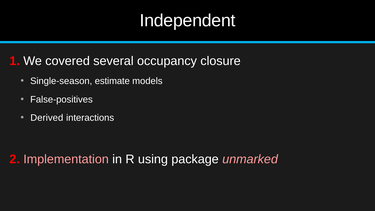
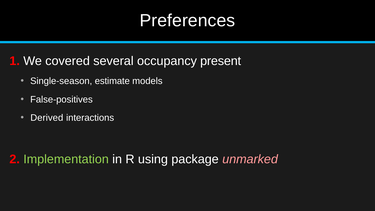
Independent: Independent -> Preferences
closure: closure -> present
Implementation colour: pink -> light green
